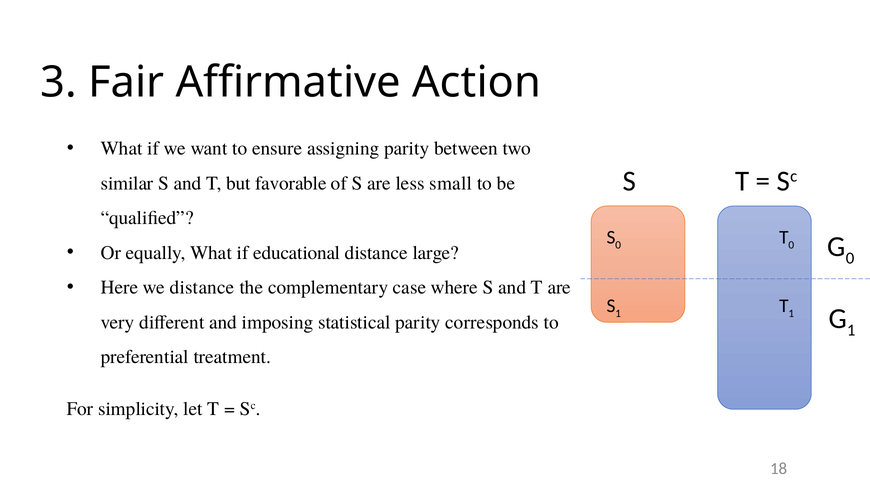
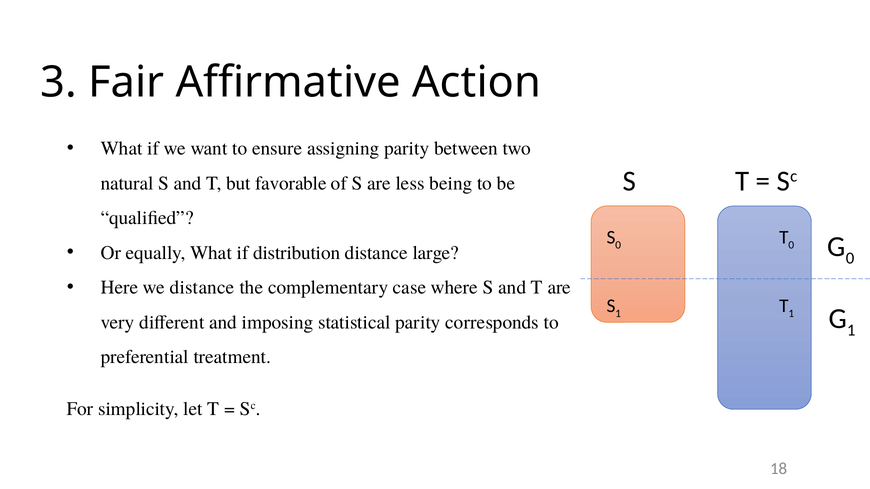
similar: similar -> natural
small: small -> being
educational: educational -> distribution
